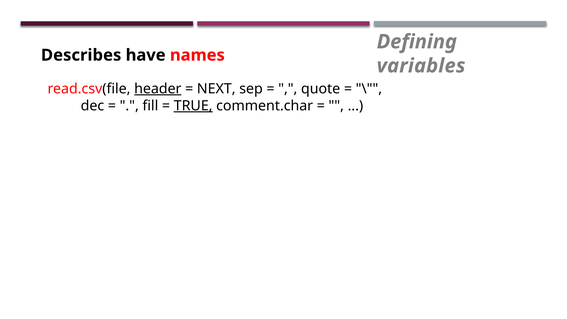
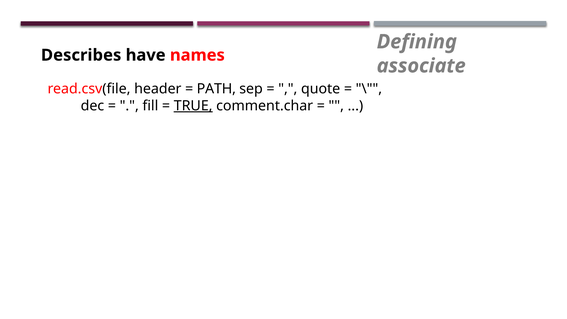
variables: variables -> associate
header underline: present -> none
NEXT: NEXT -> PATH
